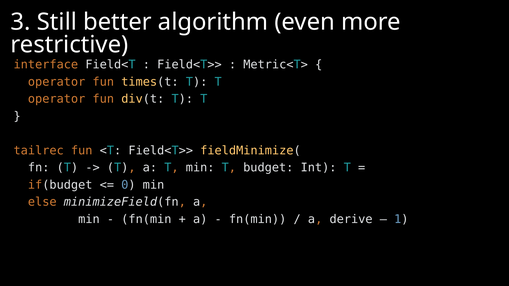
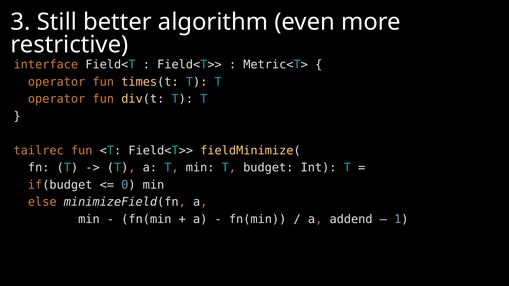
derive: derive -> addend
